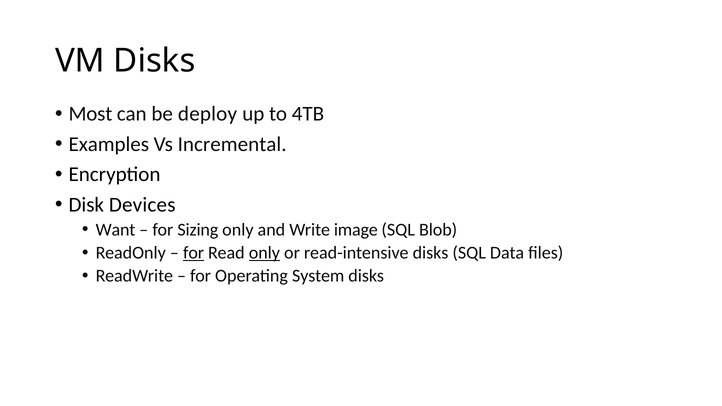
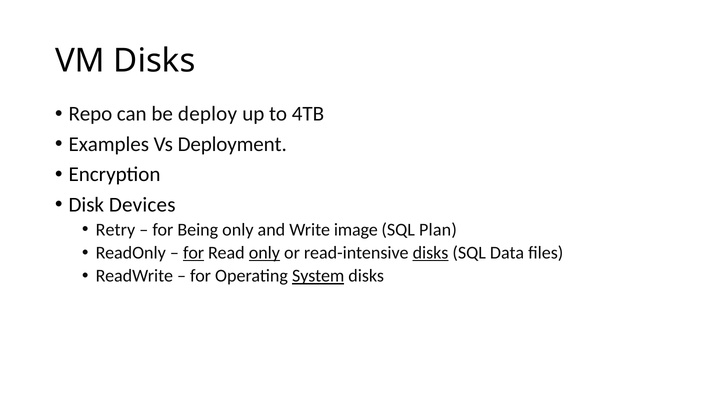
Most: Most -> Repo
Incremental: Incremental -> Deployment
Want: Want -> Retry
Sizing: Sizing -> Being
Blob: Blob -> Plan
disks at (431, 253) underline: none -> present
System underline: none -> present
